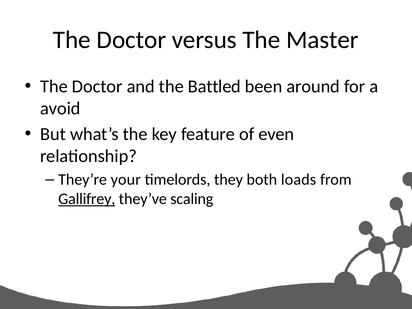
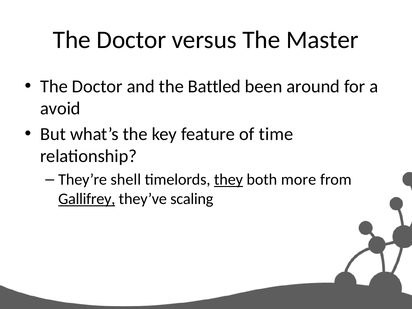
even: even -> time
your: your -> shell
they underline: none -> present
loads: loads -> more
